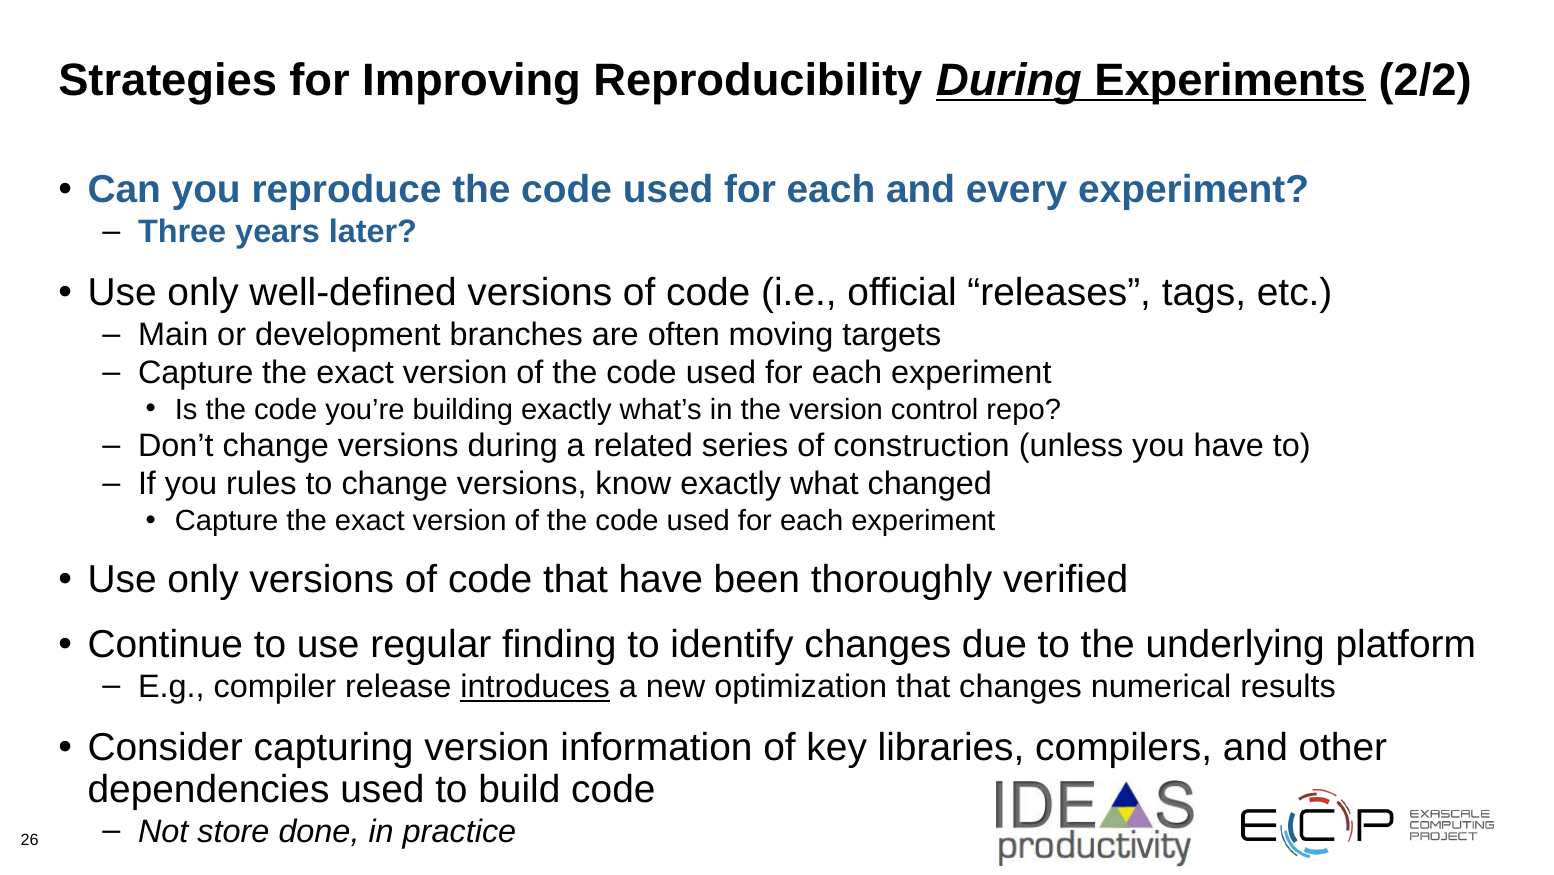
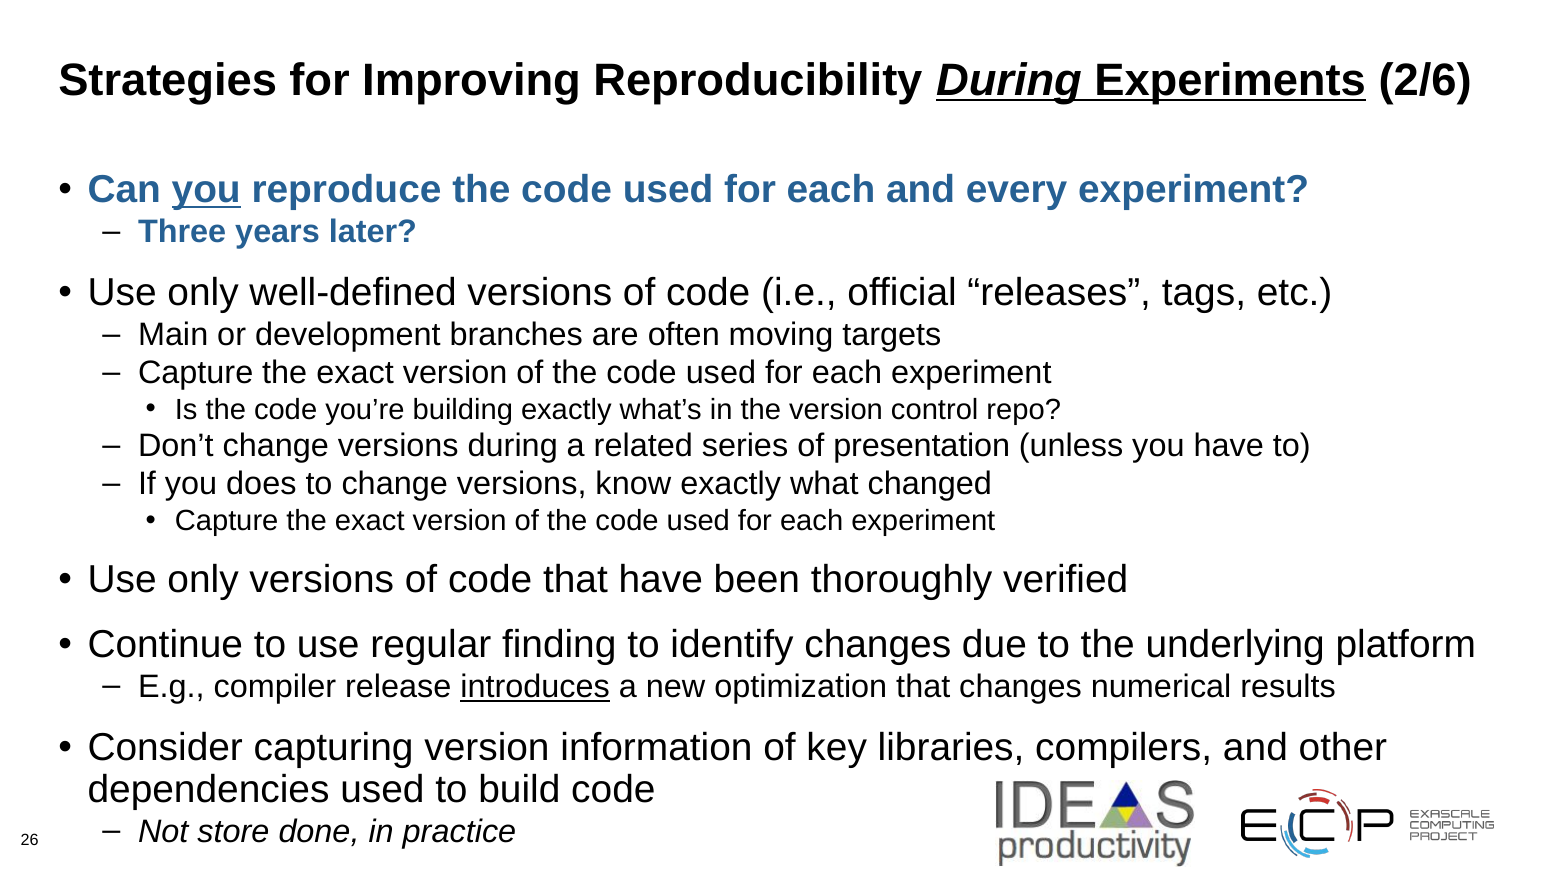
2/2: 2/2 -> 2/6
you at (206, 190) underline: none -> present
construction: construction -> presentation
rules: rules -> does
